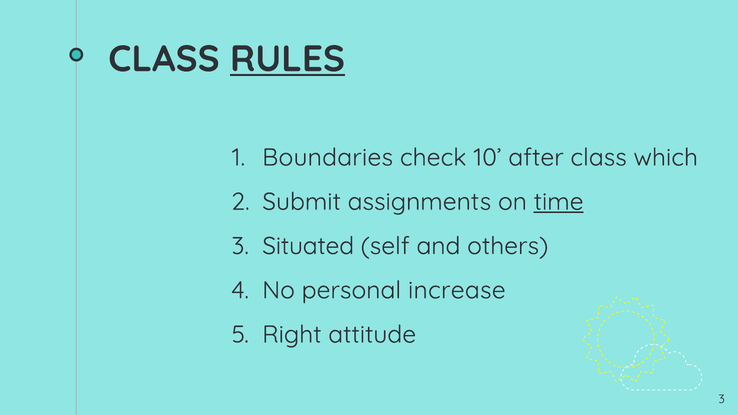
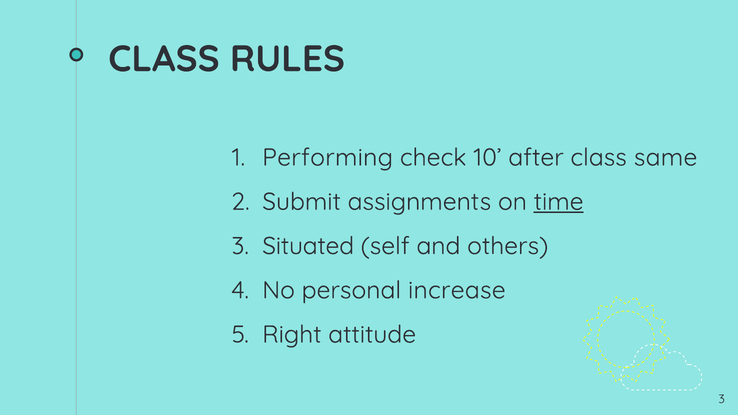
RULES underline: present -> none
Boundaries: Boundaries -> Performing
which: which -> same
